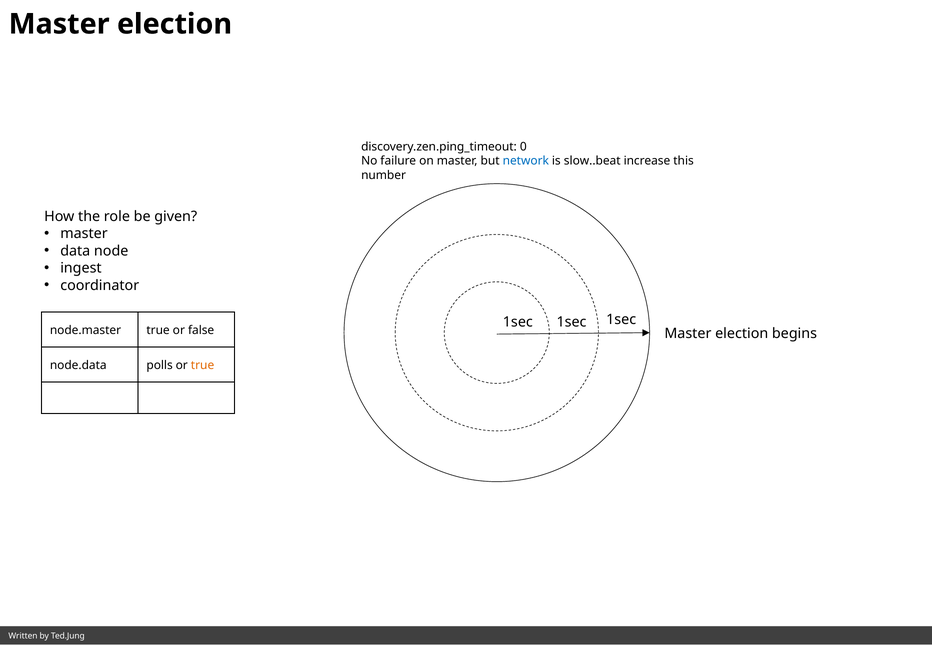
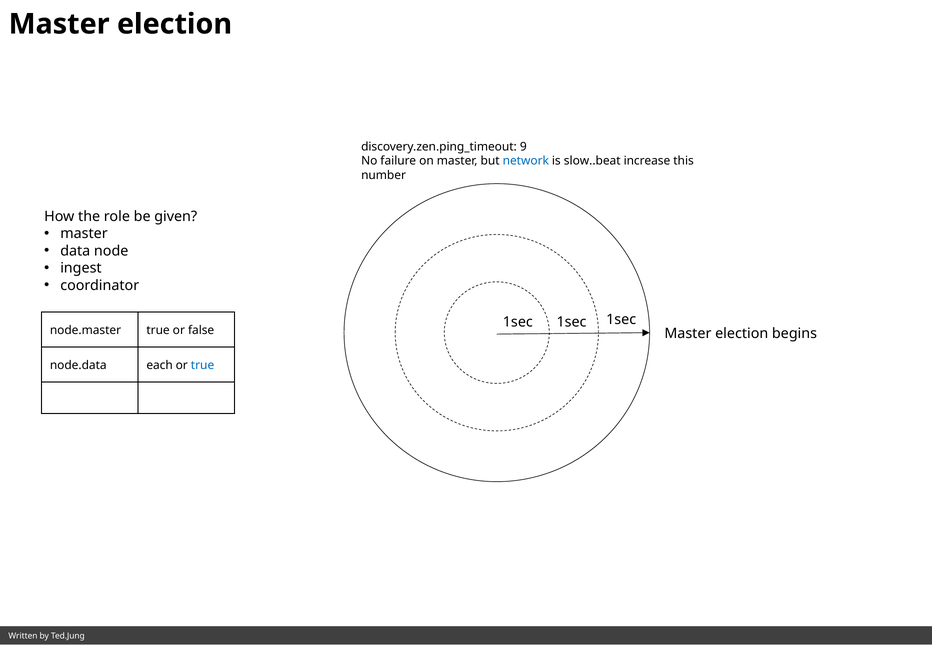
0: 0 -> 9
polls: polls -> each
true at (203, 365) colour: orange -> blue
